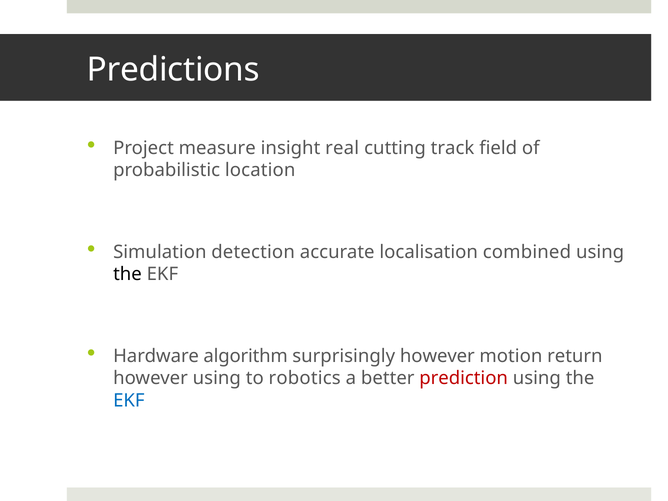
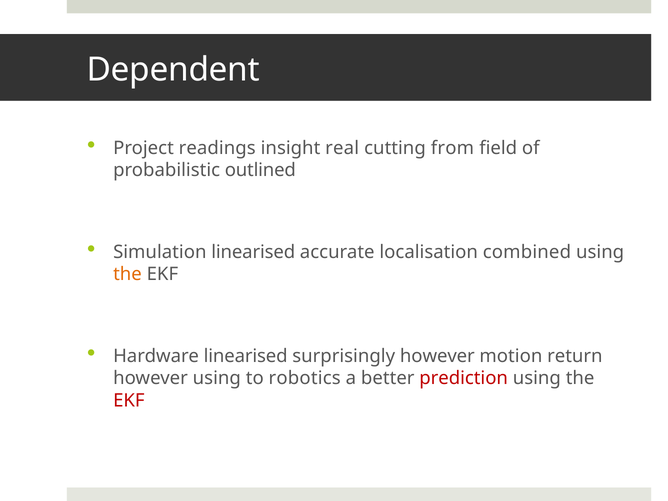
Predictions: Predictions -> Dependent
measure: measure -> readings
track: track -> from
location: location -> outlined
Simulation detection: detection -> linearised
the at (127, 274) colour: black -> orange
Hardware algorithm: algorithm -> linearised
EKF at (129, 401) colour: blue -> red
